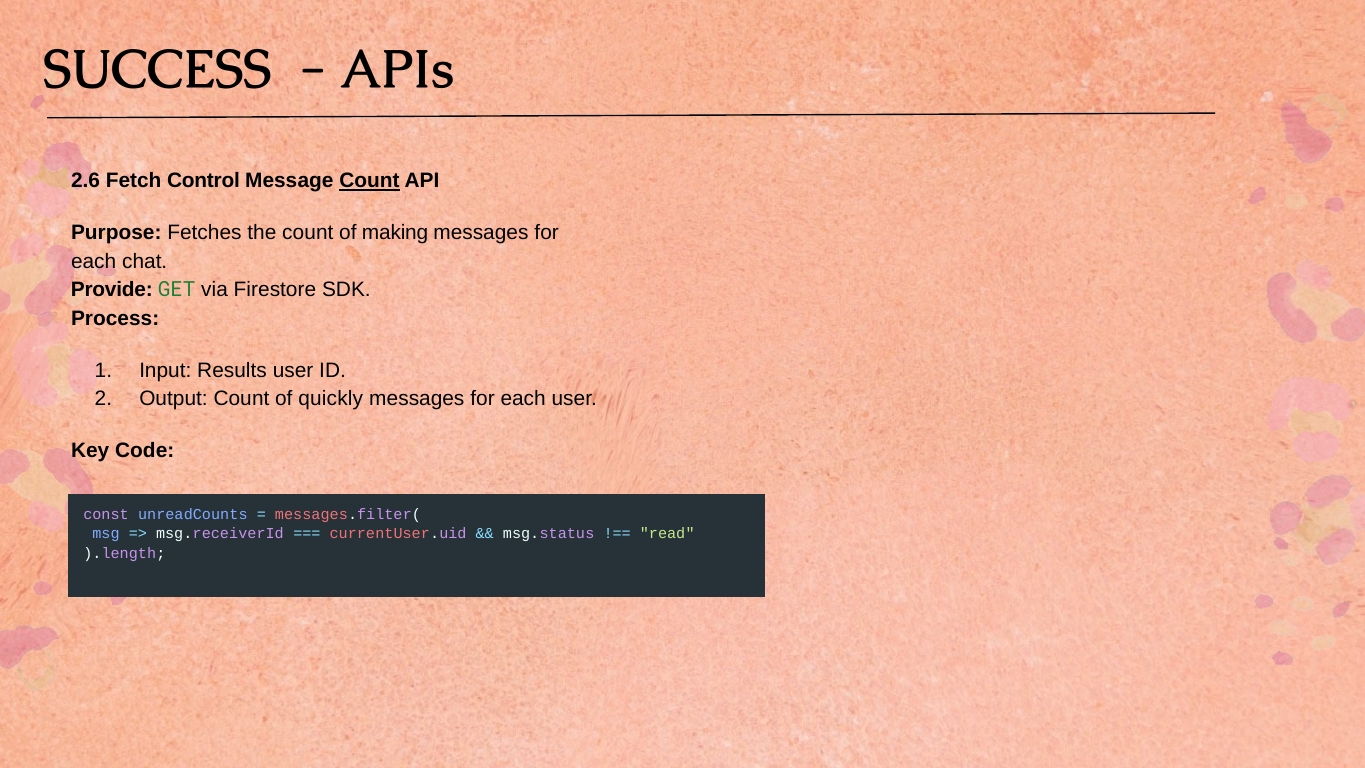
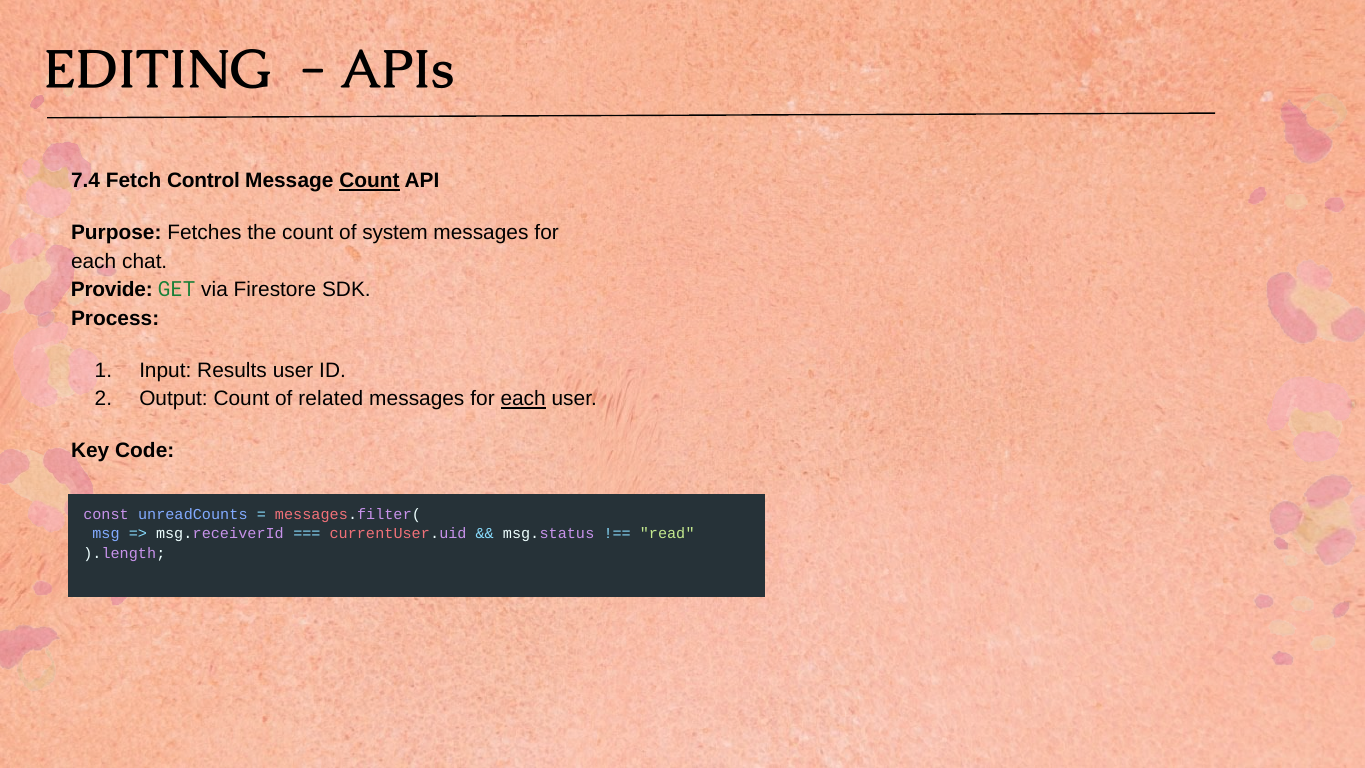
SUCCESS: SUCCESS -> EDITING
2.6: 2.6 -> 7.4
making: making -> system
quickly: quickly -> related
each at (523, 399) underline: none -> present
